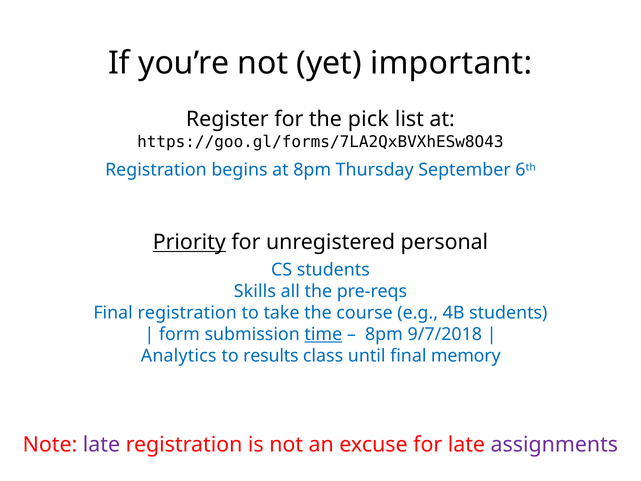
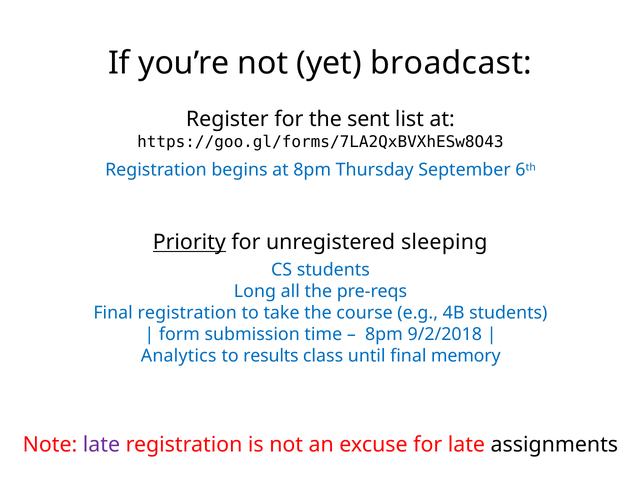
important: important -> broadcast
pick: pick -> sent
personal: personal -> sleeping
Skills: Skills -> Long
time underline: present -> none
9/7/2018: 9/7/2018 -> 9/2/2018
assignments colour: purple -> black
